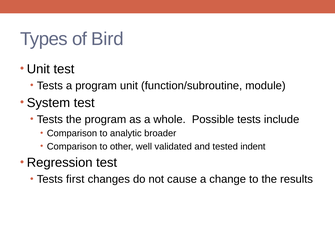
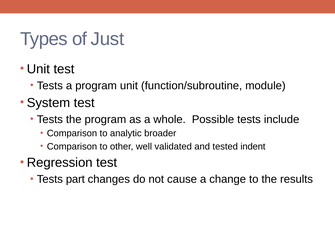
Bird: Bird -> Just
first: first -> part
